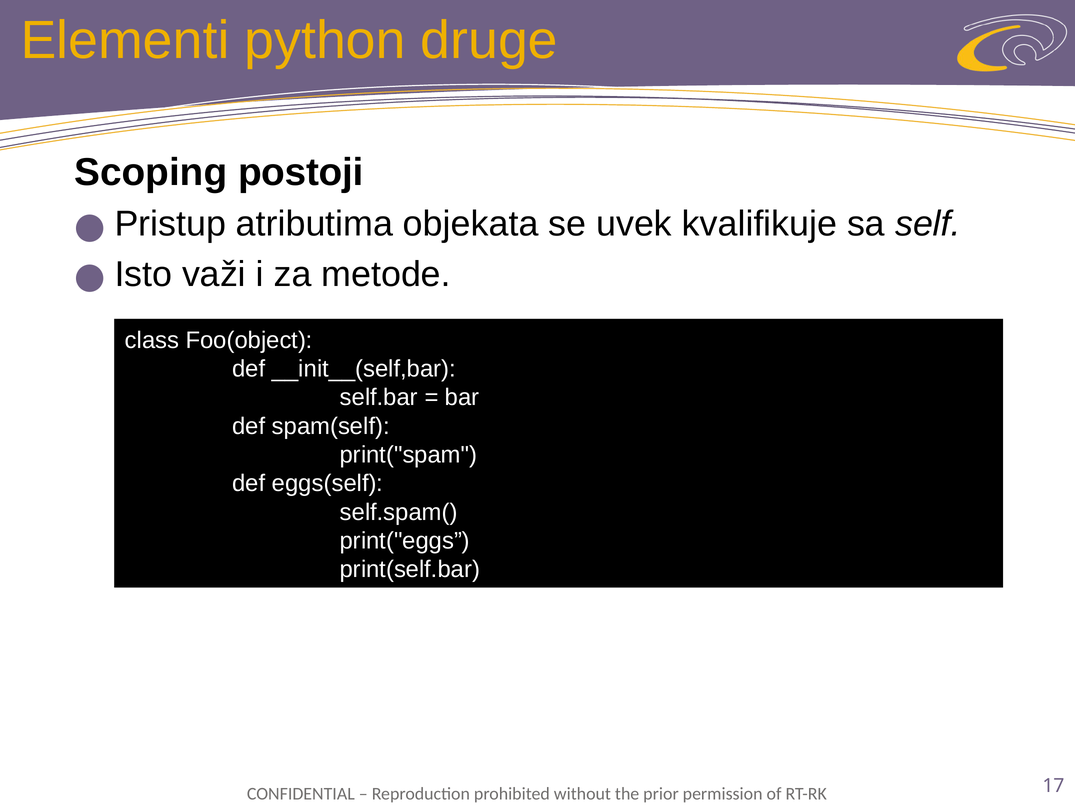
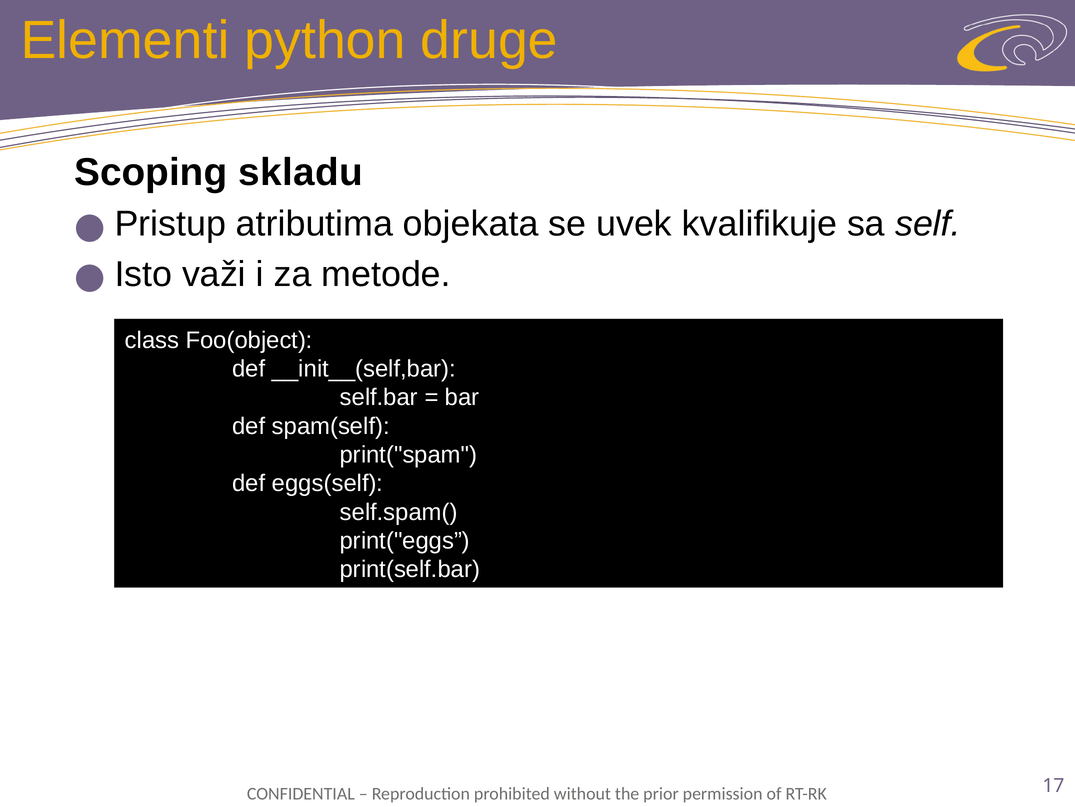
postoji: postoji -> skladu
